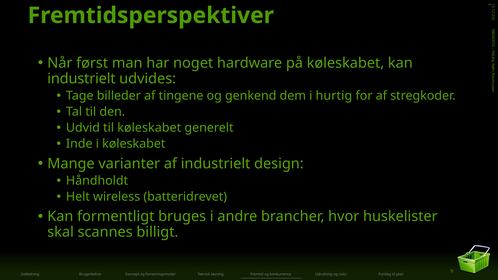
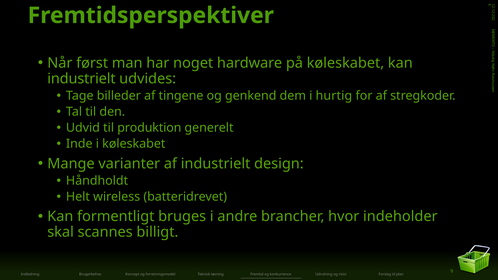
til køleskabet: køleskabet -> produktion
huskelister: huskelister -> indeholder
